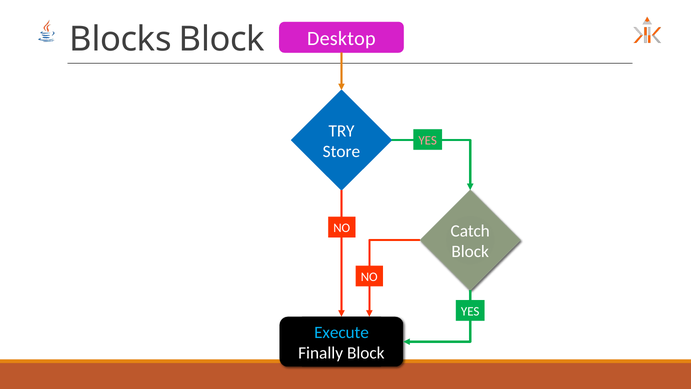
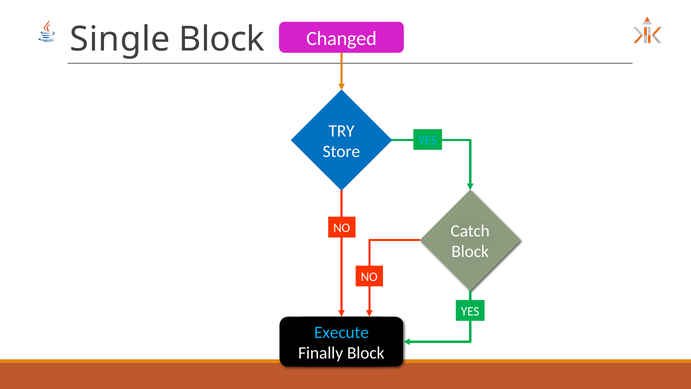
Blocks: Blocks -> Single
Desktop: Desktop -> Changed
YES at (428, 140) colour: pink -> light blue
